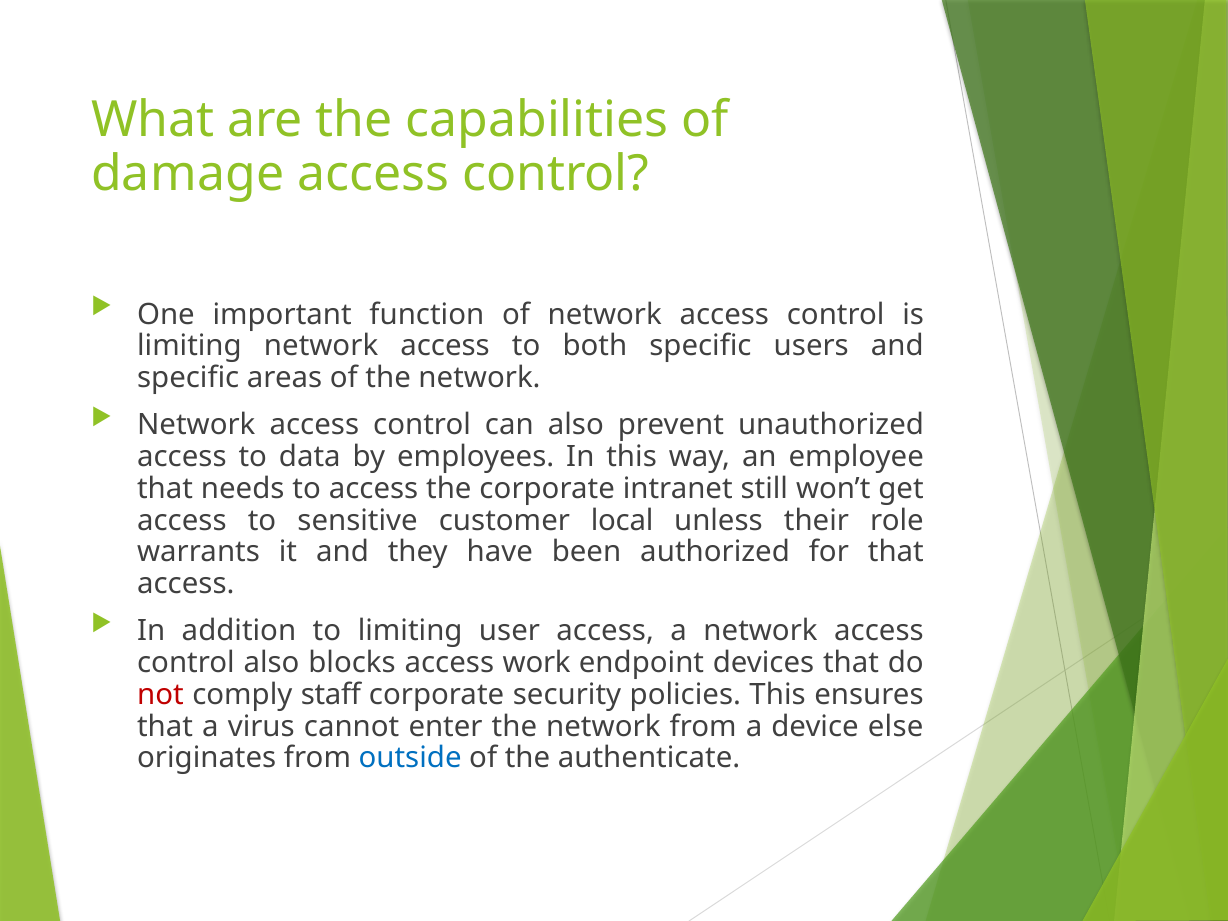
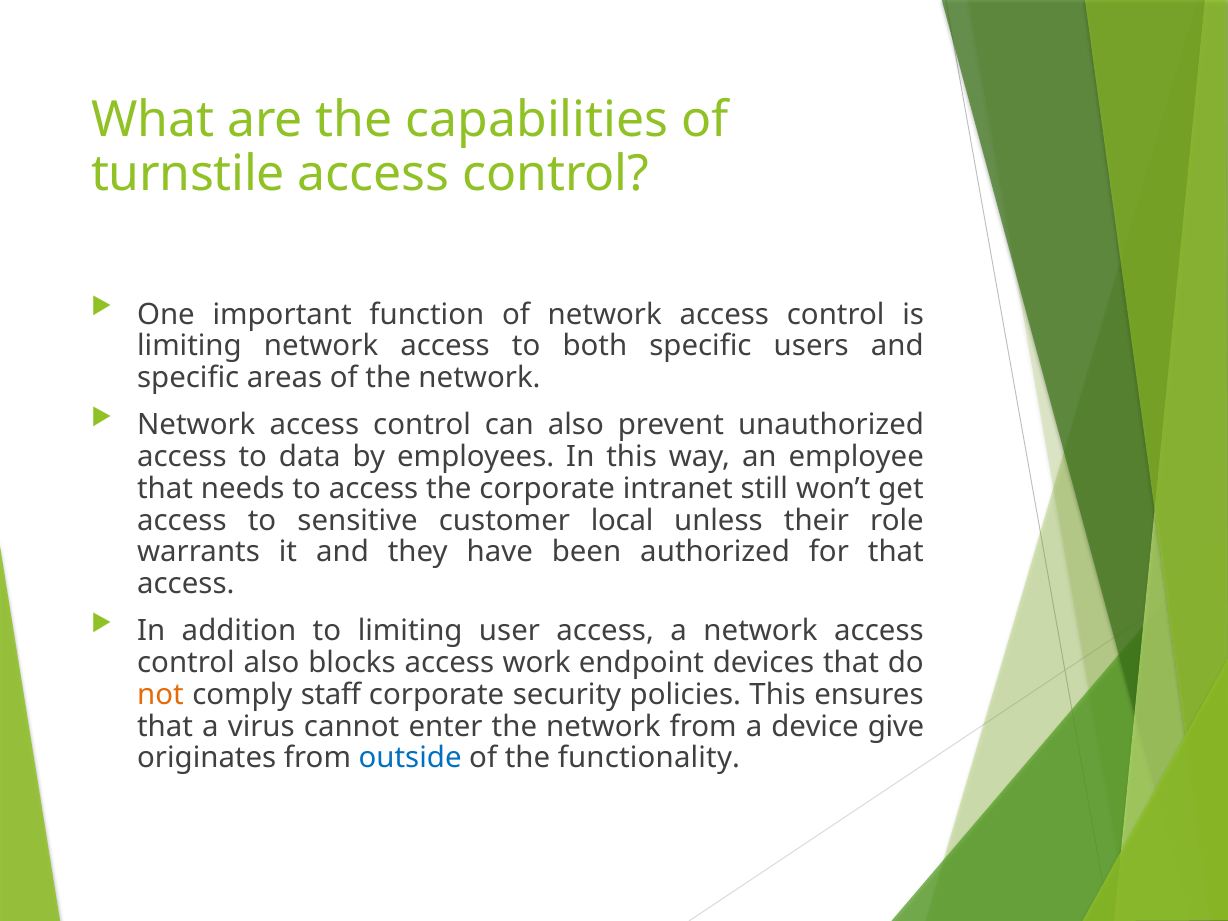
damage: damage -> turnstile
not colour: red -> orange
else: else -> give
authenticate: authenticate -> functionality
